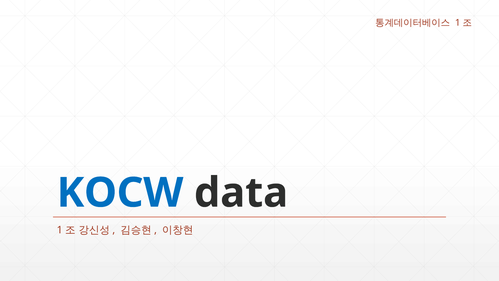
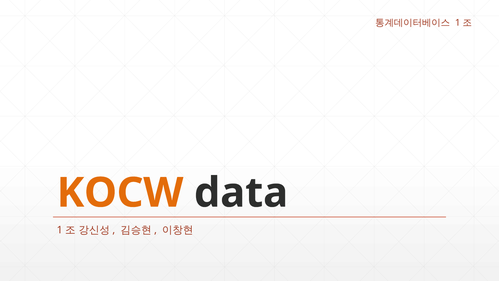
KOCW colour: blue -> orange
